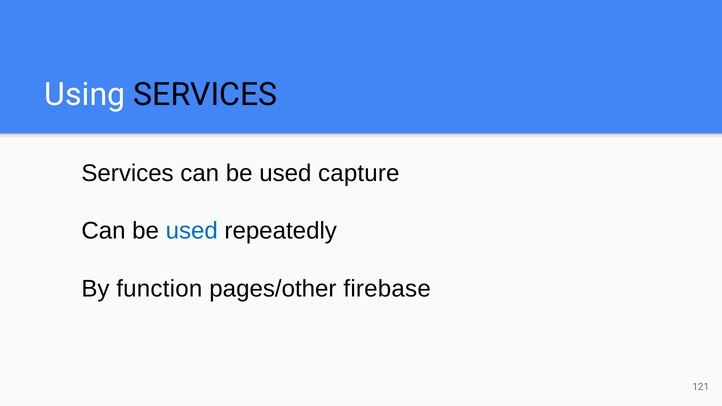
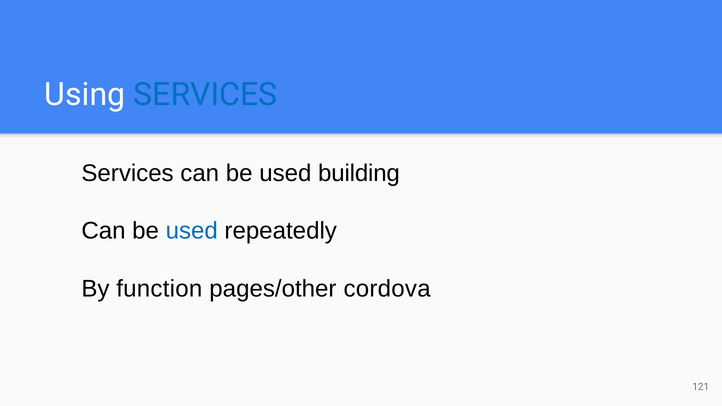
SERVICES at (205, 95) colour: black -> blue
capture: capture -> building
firebase: firebase -> cordova
